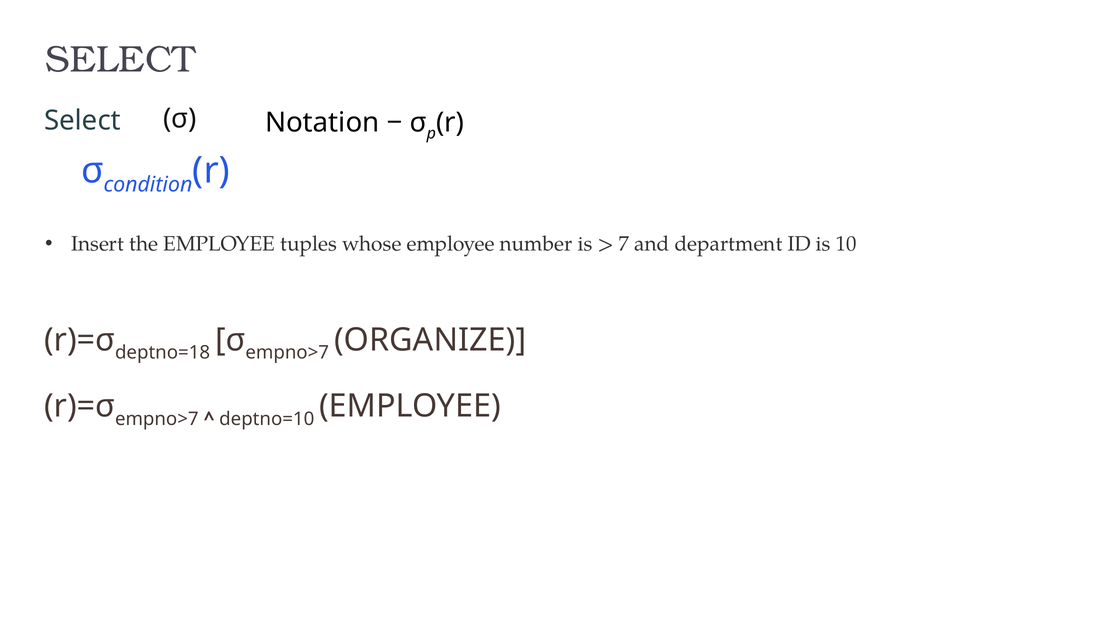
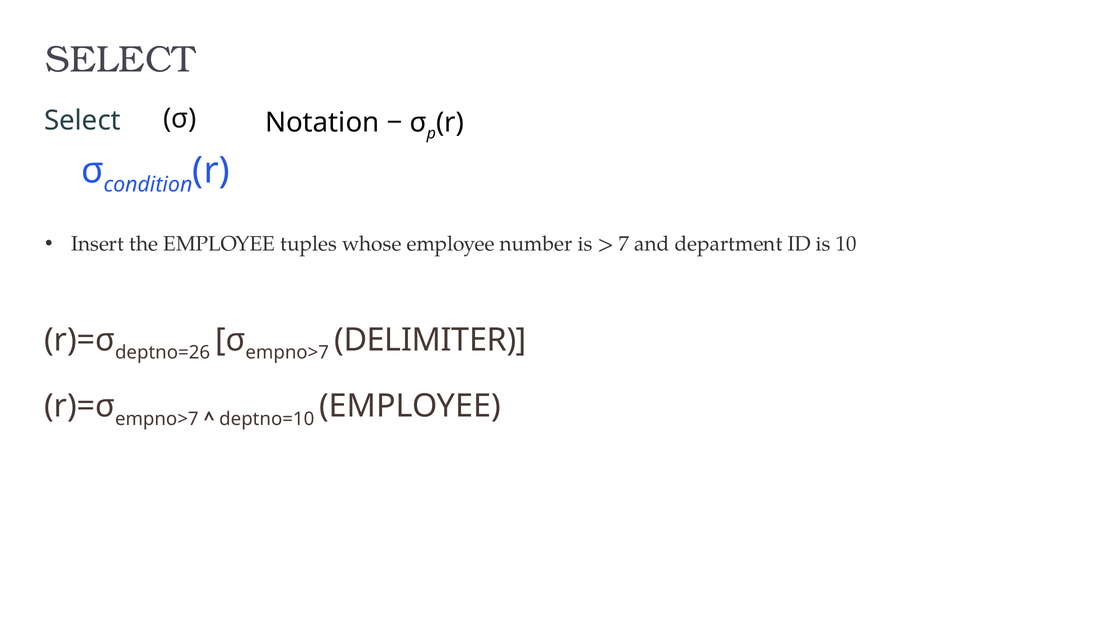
deptno=18: deptno=18 -> deptno=26
ORGANIZE: ORGANIZE -> DELIMITER
